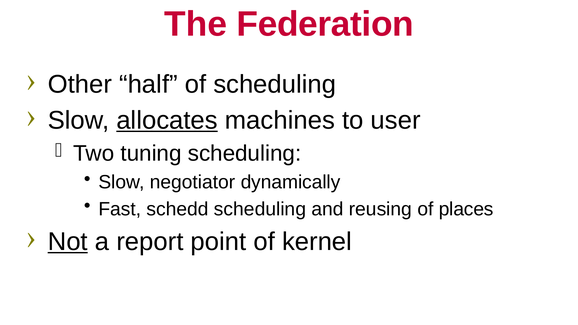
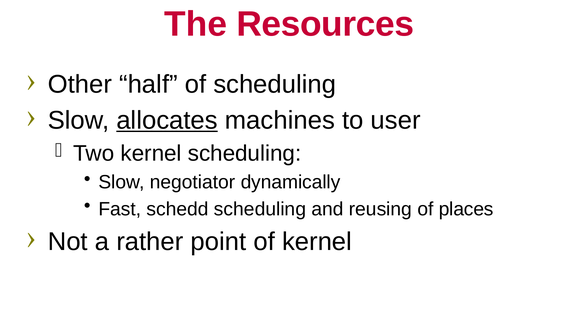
Federation: Federation -> Resources
Two tuning: tuning -> kernel
Not underline: present -> none
report: report -> rather
